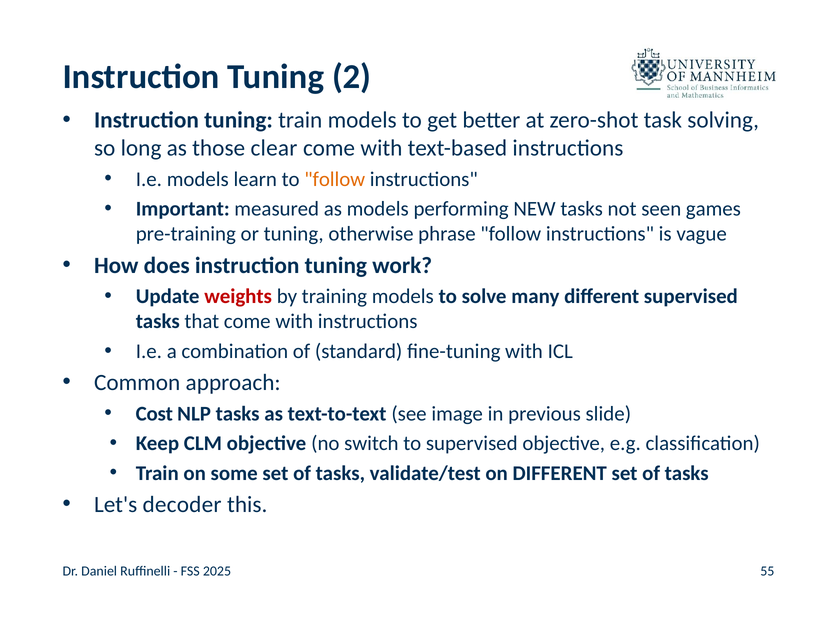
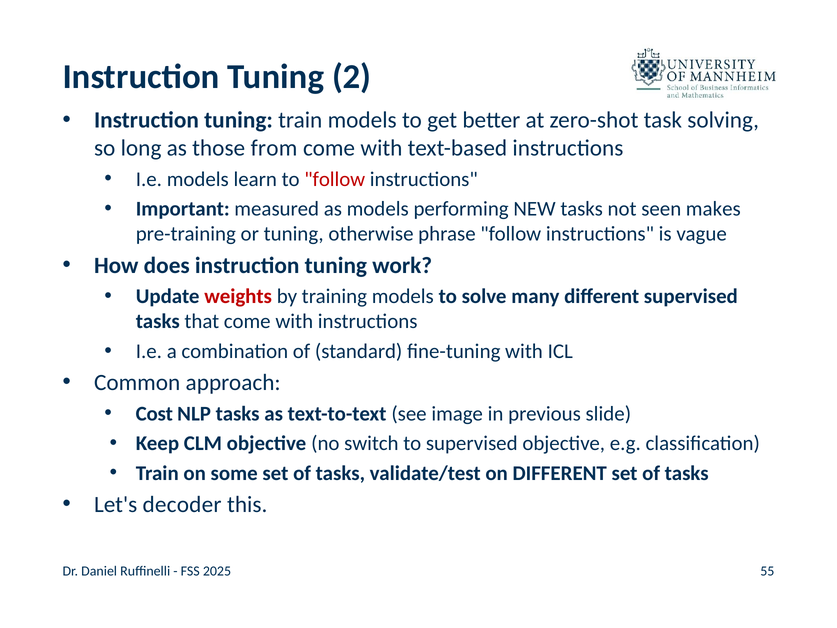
clear: clear -> from
follow at (335, 179) colour: orange -> red
games: games -> makes
